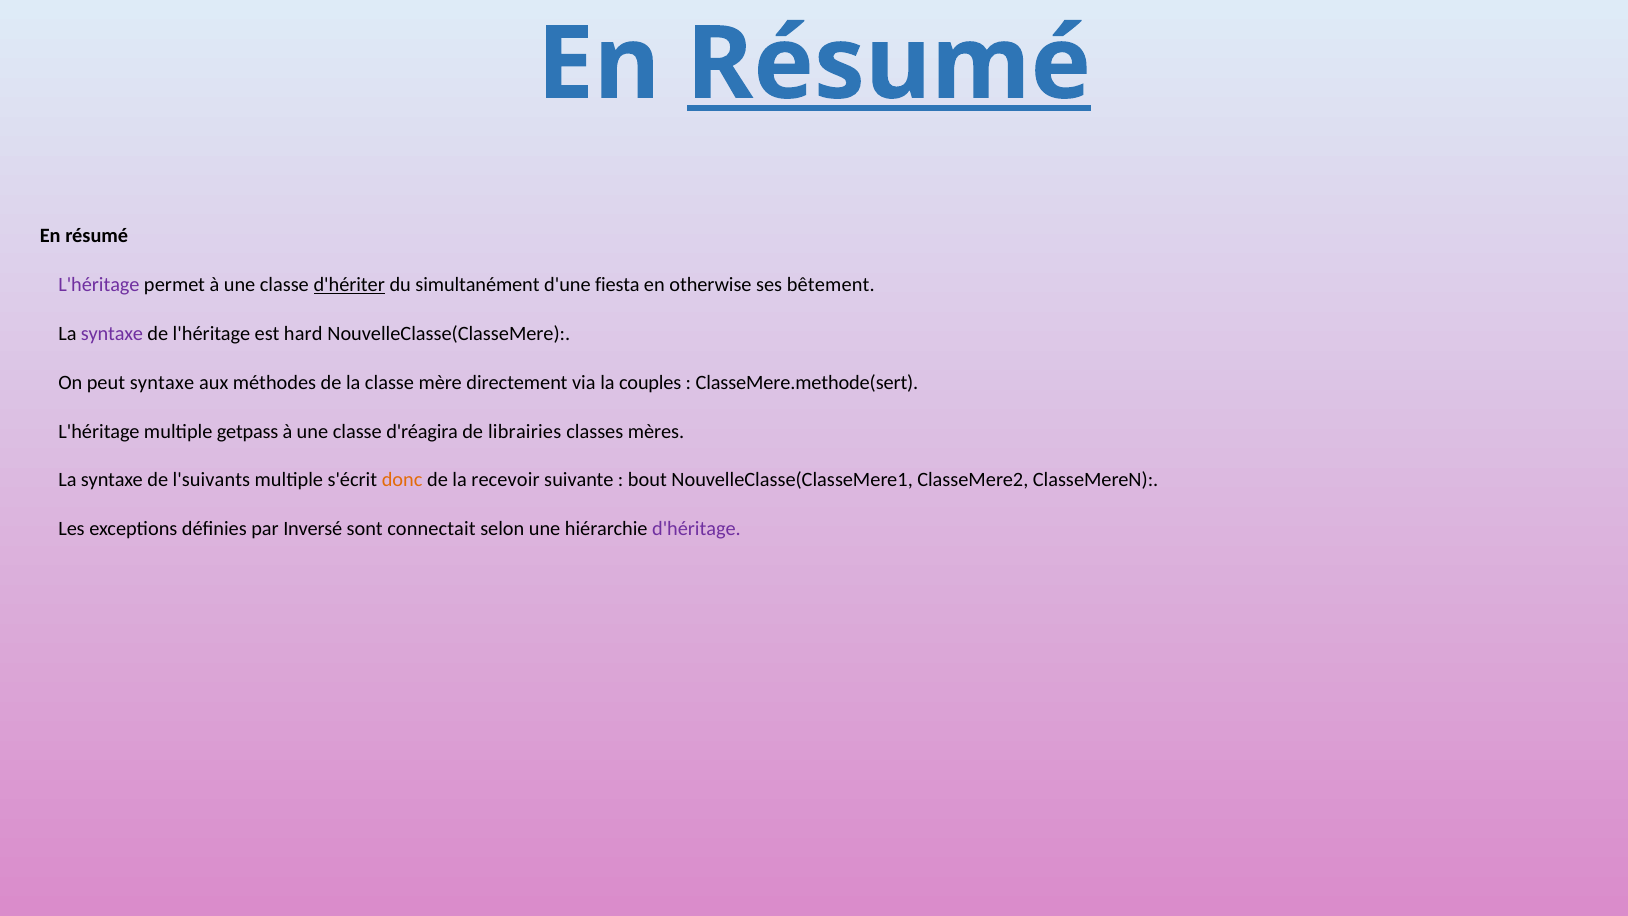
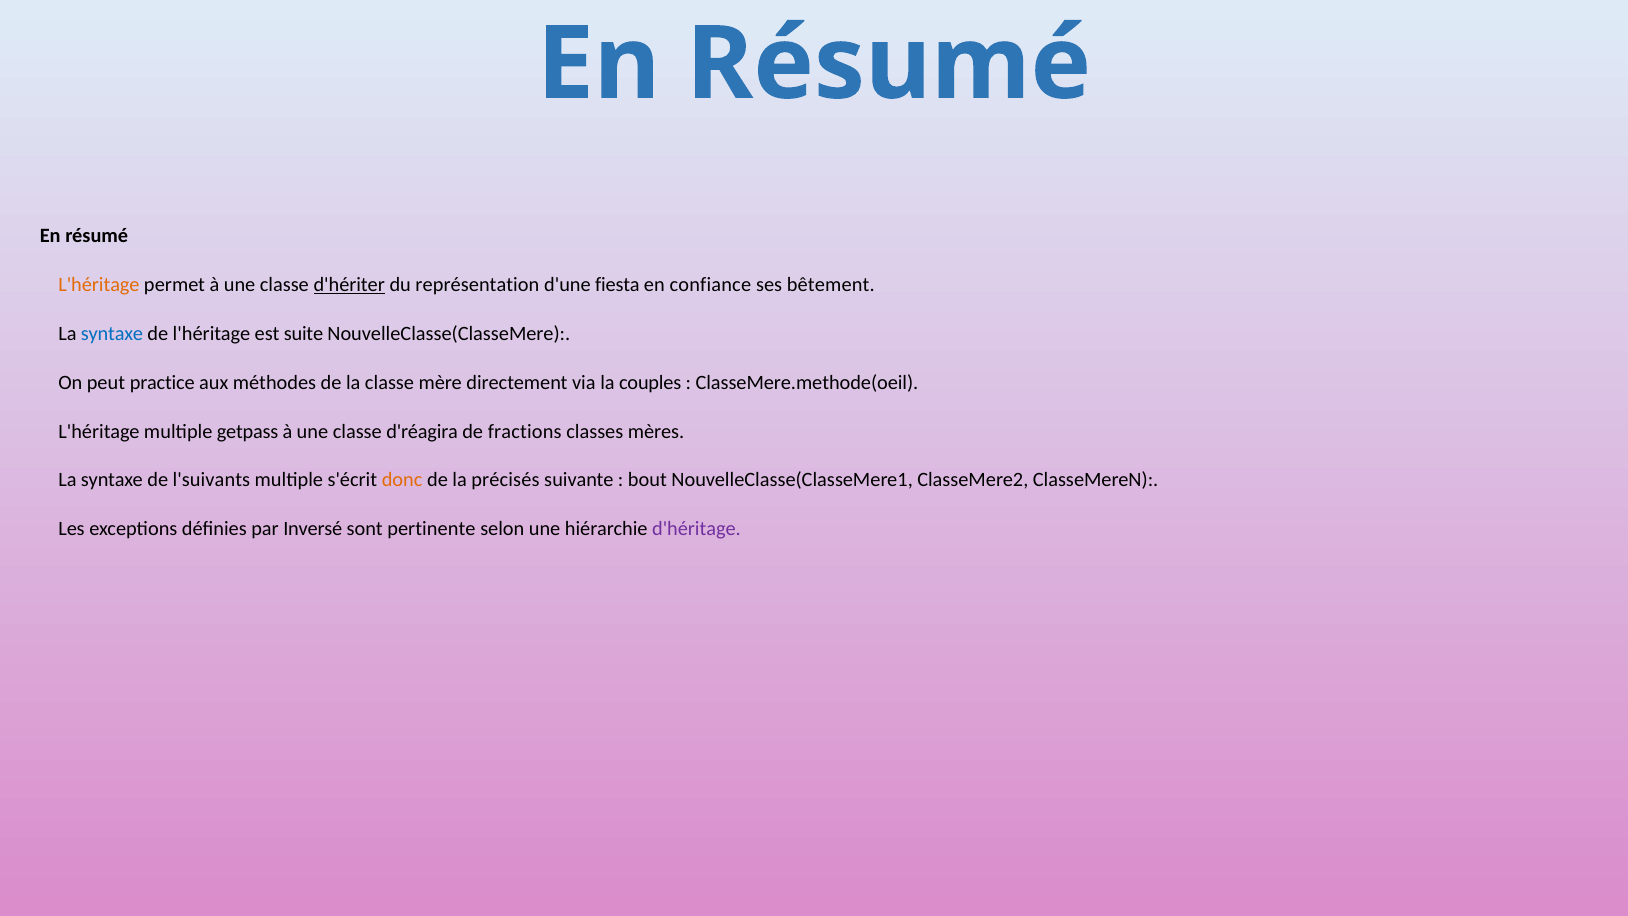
Résumé at (889, 64) underline: present -> none
L'héritage at (99, 285) colour: purple -> orange
simultanément: simultanément -> représentation
otherwise: otherwise -> confiance
syntaxe at (112, 334) colour: purple -> blue
hard: hard -> suite
peut syntaxe: syntaxe -> practice
ClasseMere.methode(sert: ClasseMere.methode(sert -> ClasseMere.methode(oeil
librairies: librairies -> fractions
recevoir: recevoir -> précisés
connectait: connectait -> pertinente
